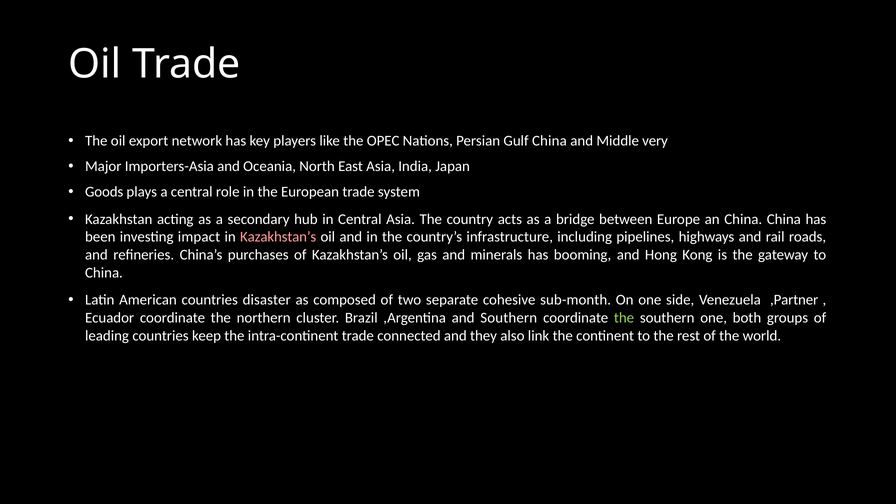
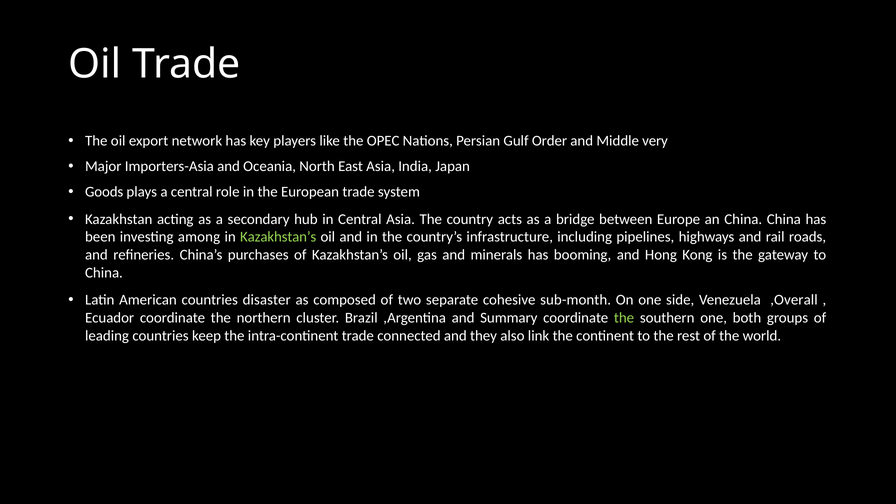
Gulf China: China -> Order
impact: impact -> among
Kazakhstan’s at (278, 237) colour: pink -> light green
,Partner: ,Partner -> ,Overall
and Southern: Southern -> Summary
